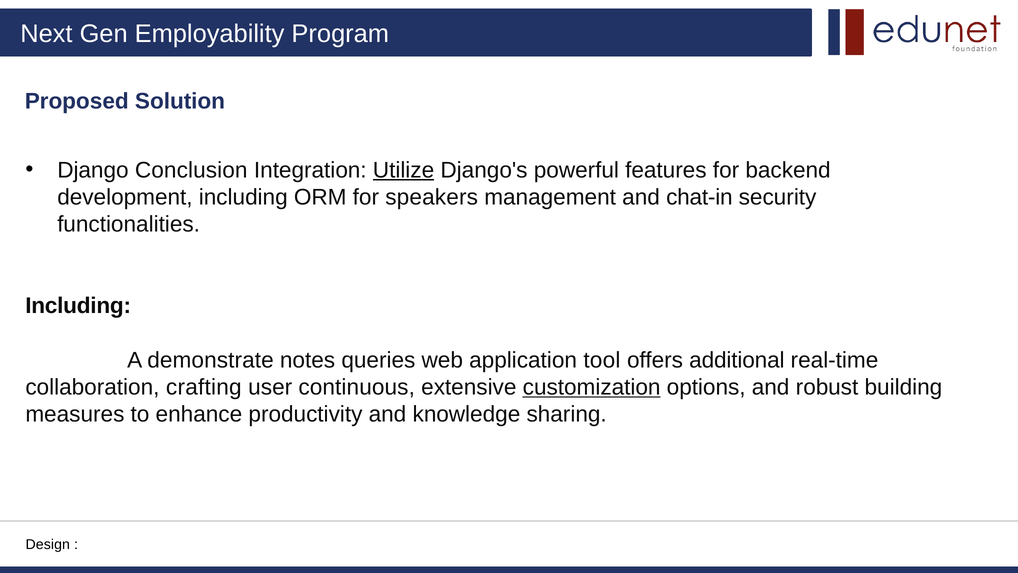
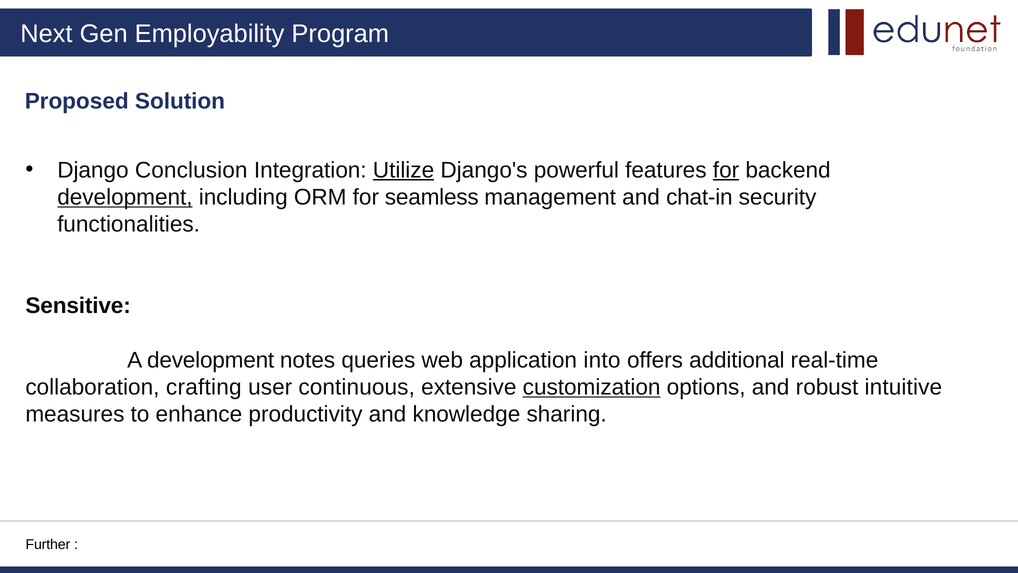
for at (726, 170) underline: none -> present
development at (125, 197) underline: none -> present
speakers: speakers -> seamless
Including at (78, 306): Including -> Sensitive
A demonstrate: demonstrate -> development
tool: tool -> into
building: building -> intuitive
Design: Design -> Further
